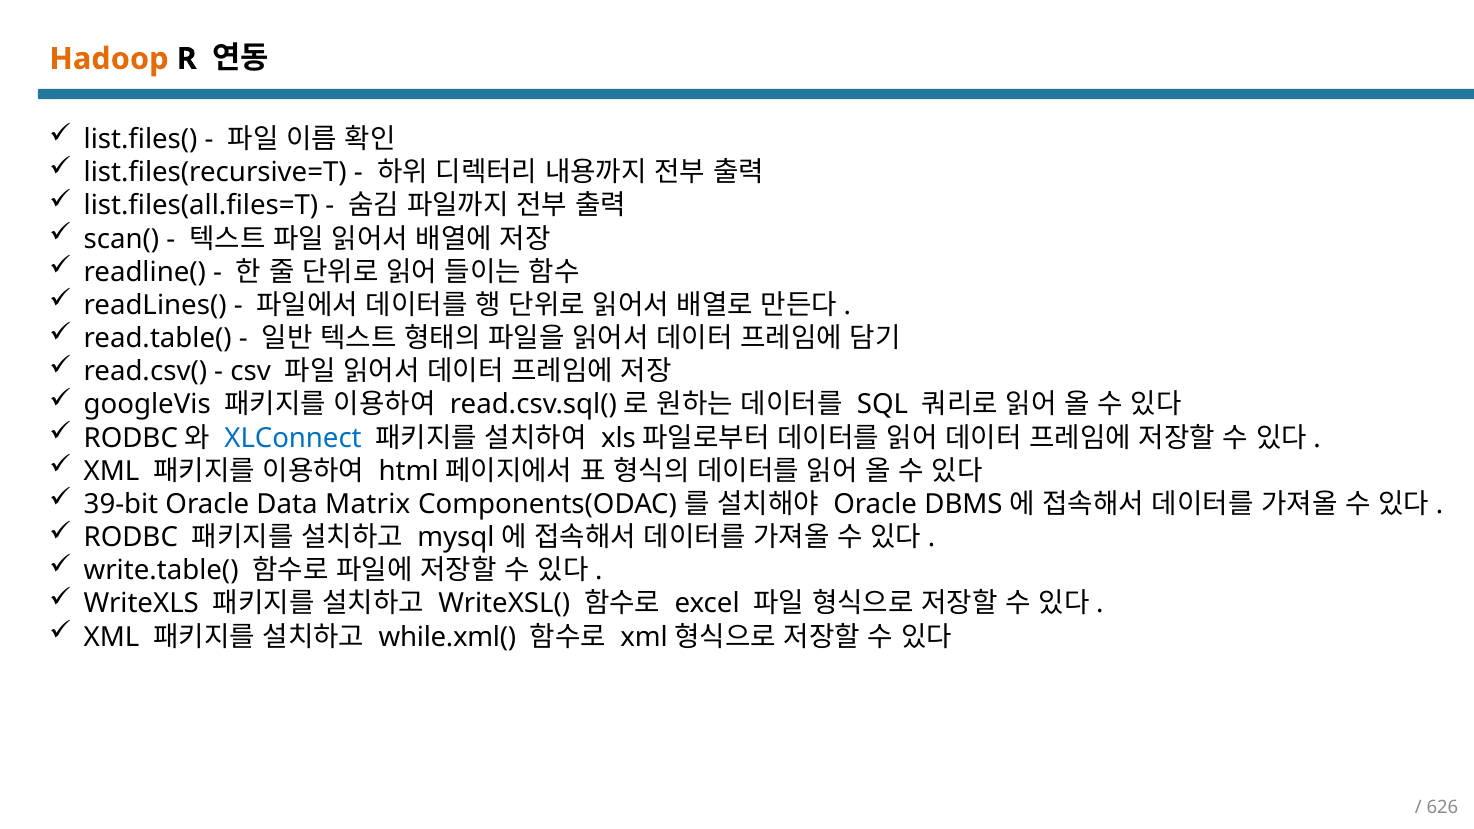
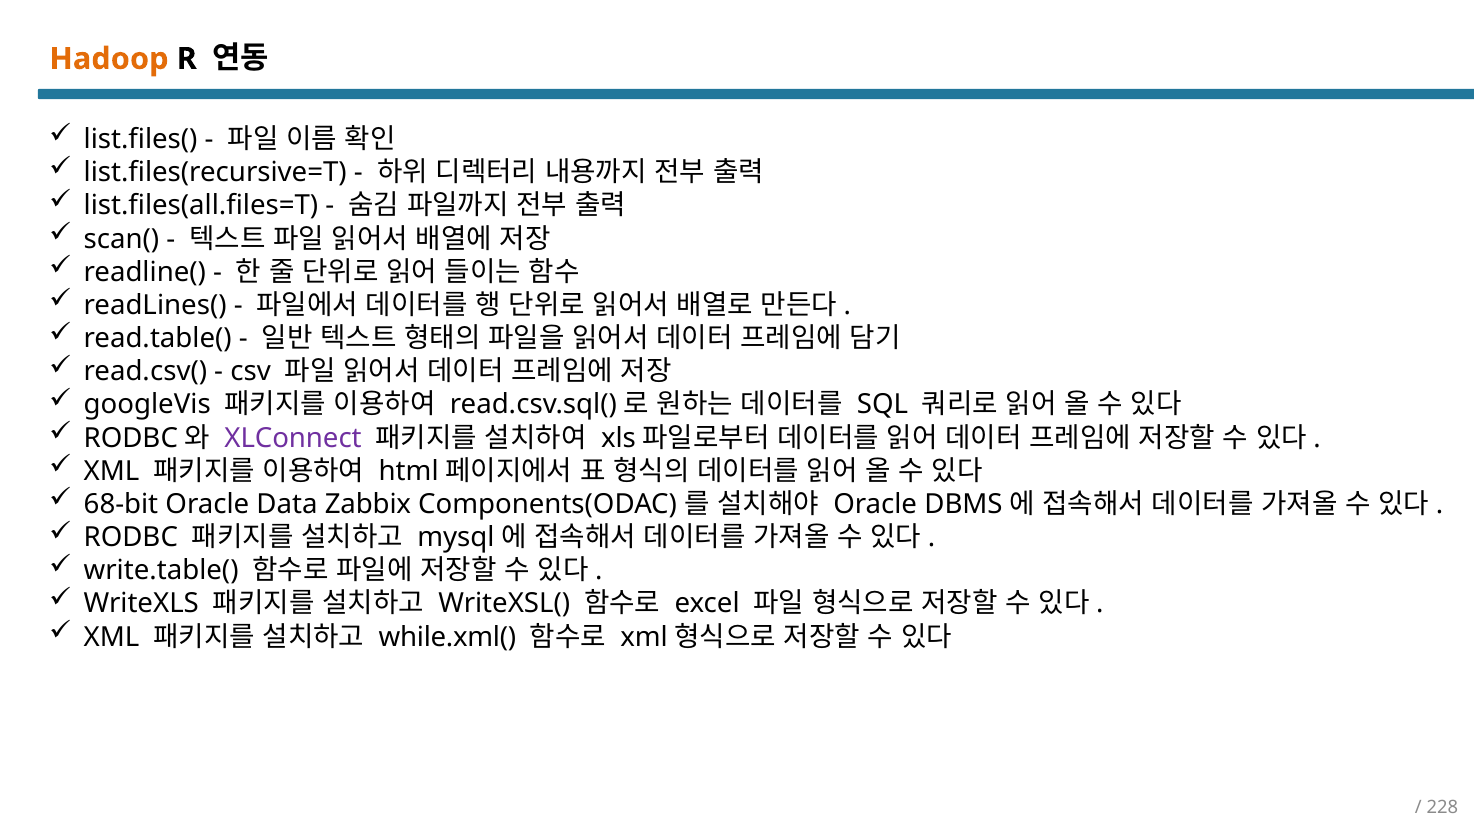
XLConnect colour: blue -> purple
39-bit: 39-bit -> 68-bit
Matrix: Matrix -> Zabbix
626: 626 -> 228
